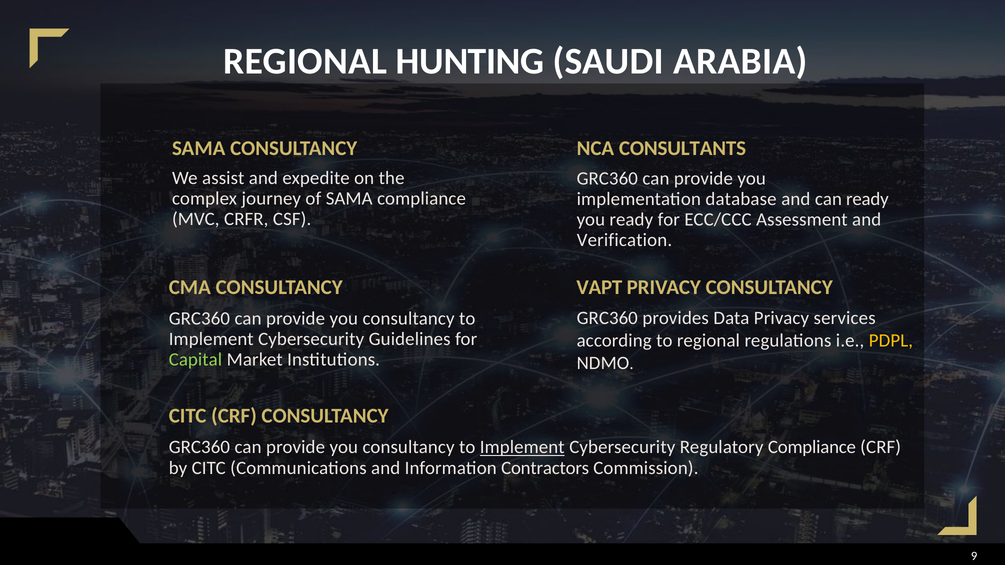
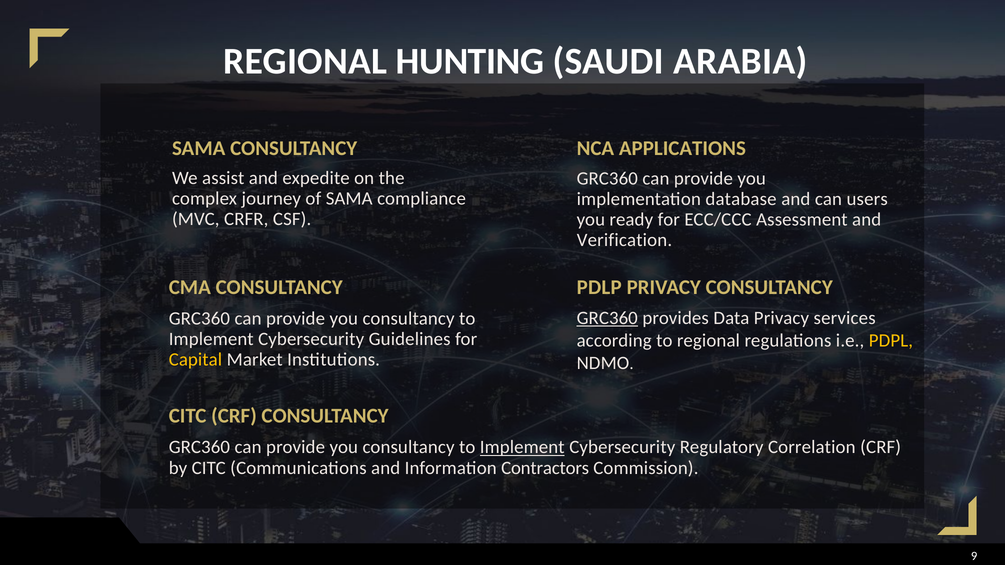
CONSULTANTS: CONSULTANTS -> APPLICATIONS
can ready: ready -> users
VAPT: VAPT -> PDLP
GRC360 at (607, 318) underline: none -> present
Capital colour: light green -> yellow
Regulatory Compliance: Compliance -> Correlation
